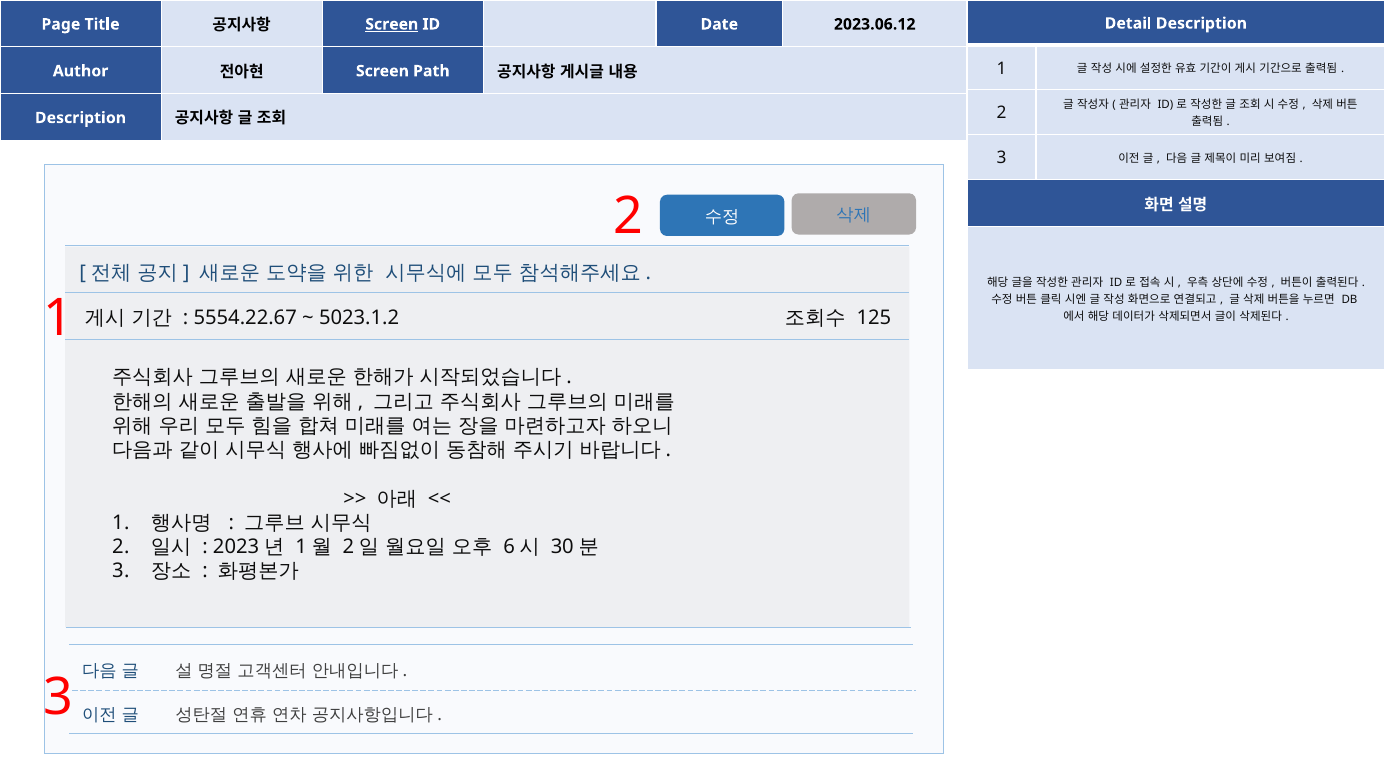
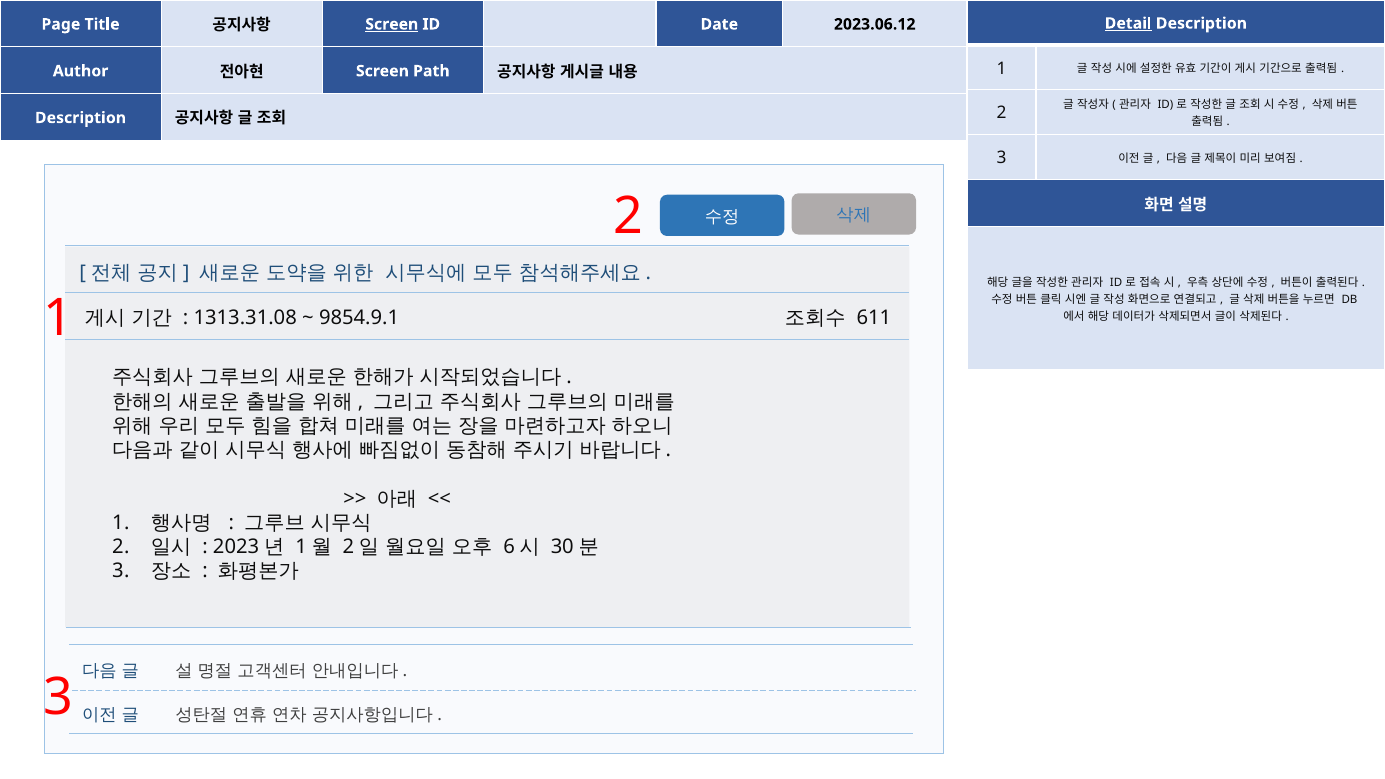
Detail underline: none -> present
5554.22.67: 5554.22.67 -> 1313.31.08
5023.1.2: 5023.1.2 -> 9854.9.1
125: 125 -> 611
